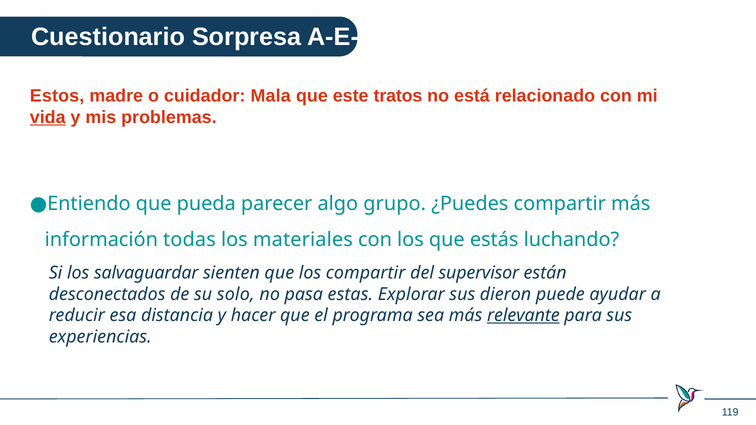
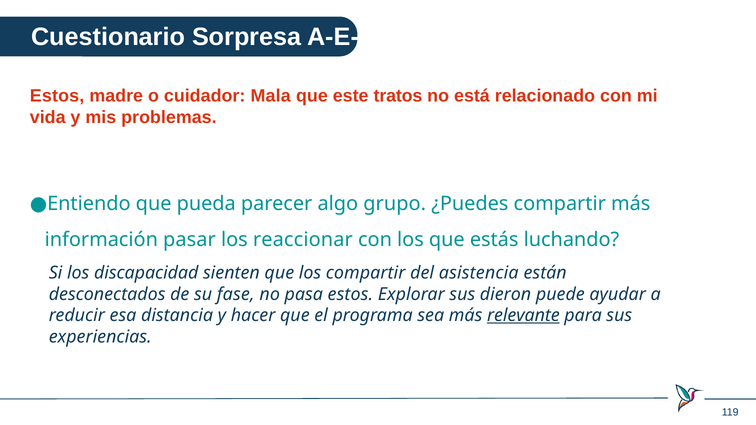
vida underline: present -> none
todas: todas -> pasar
materiales: materiales -> reaccionar
salvaguardar: salvaguardar -> discapacidad
supervisor: supervisor -> asistencia
solo: solo -> fase
pasa estas: estas -> estos
